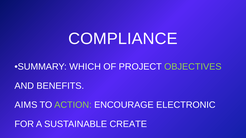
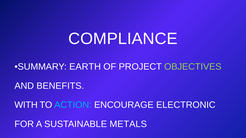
WHICH: WHICH -> EARTH
AIMS: AIMS -> WITH
ACTION colour: light green -> light blue
CREATE: CREATE -> METALS
